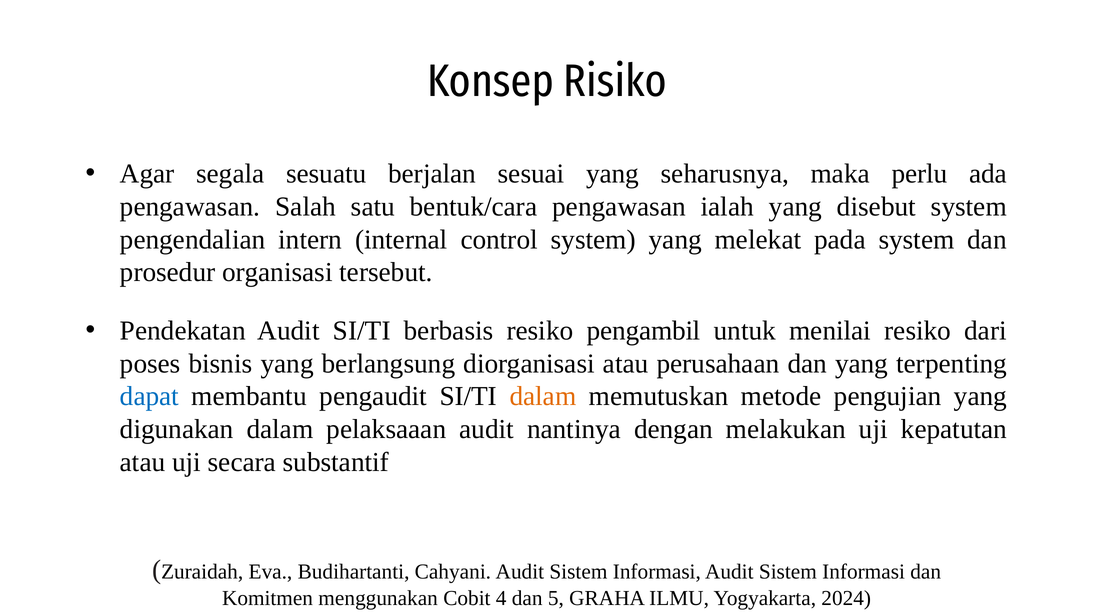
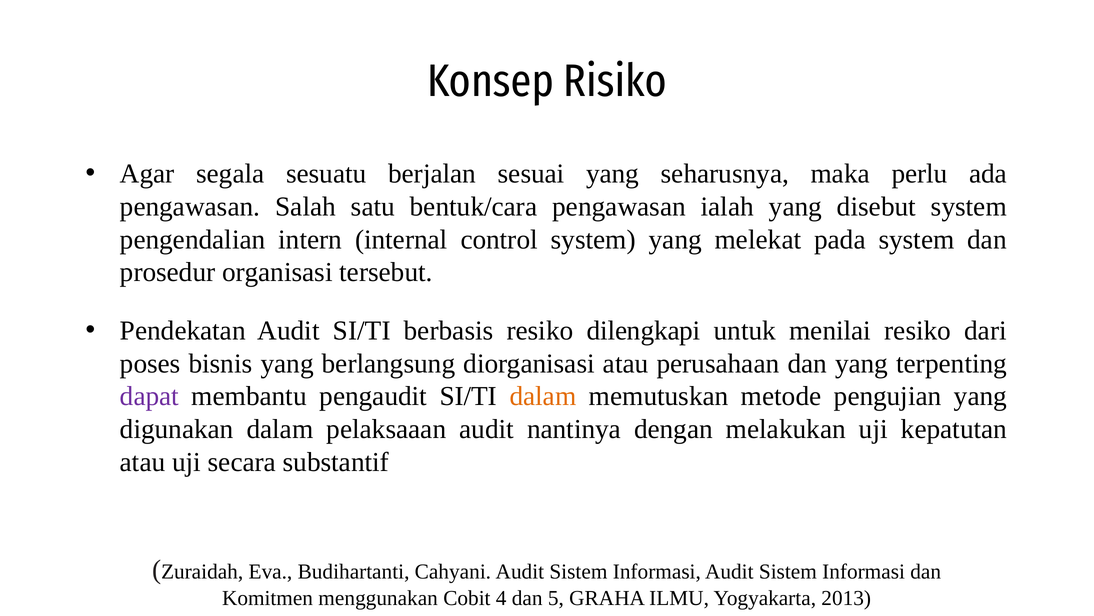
pengambil: pengambil -> dilengkapi
dapat colour: blue -> purple
2024: 2024 -> 2013
